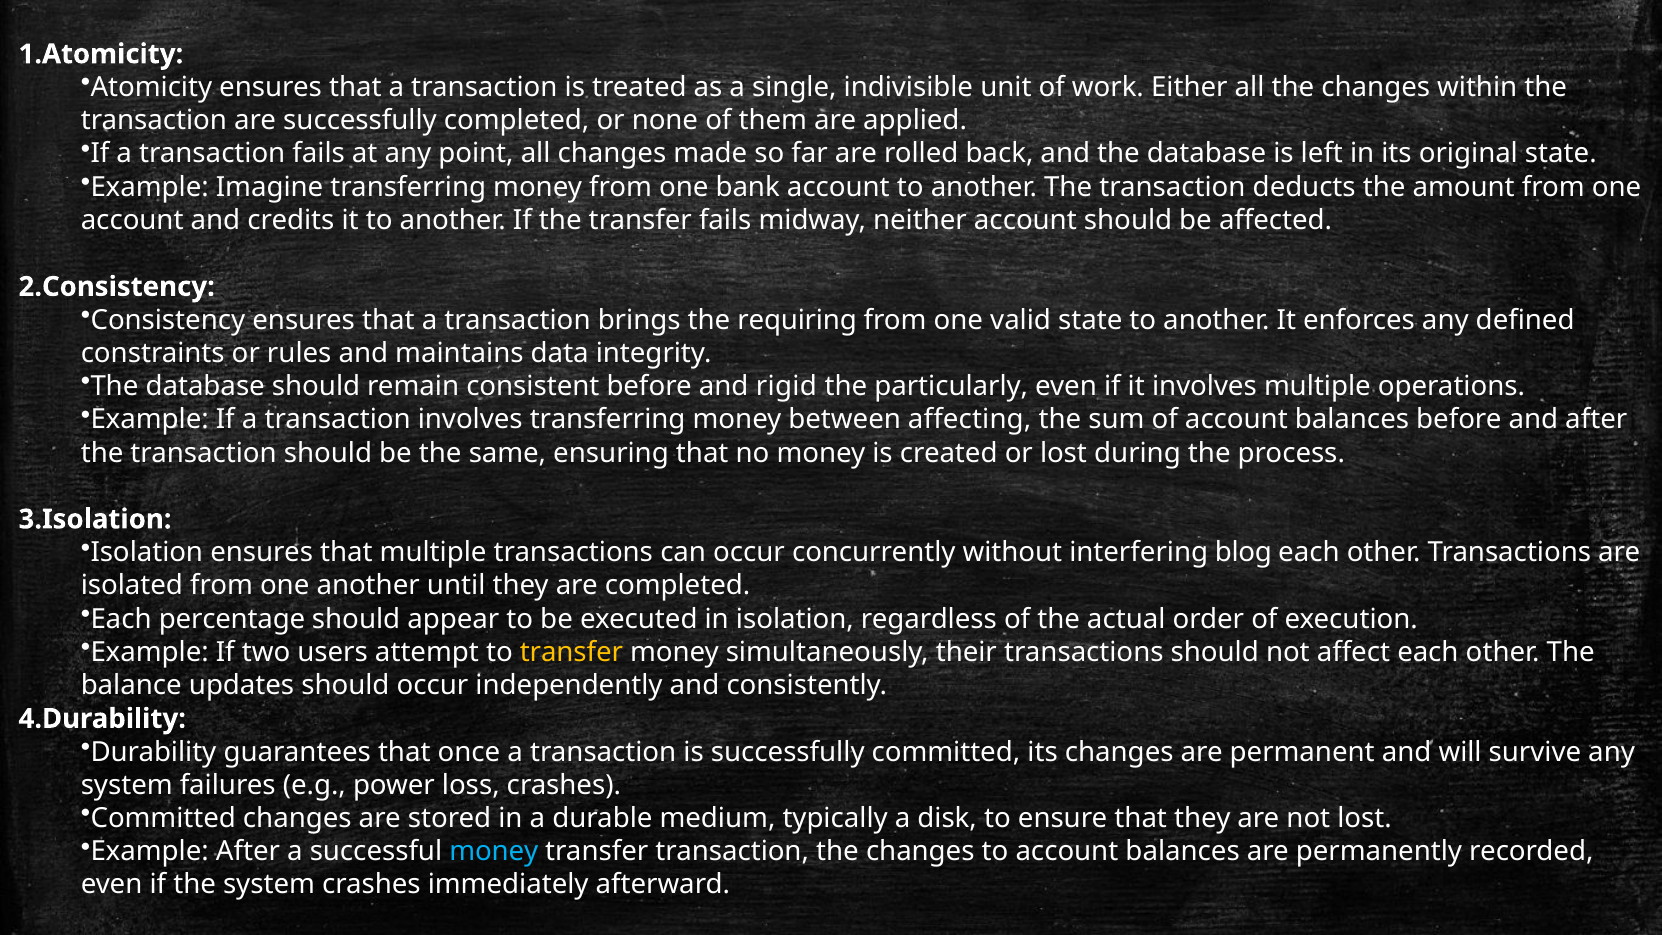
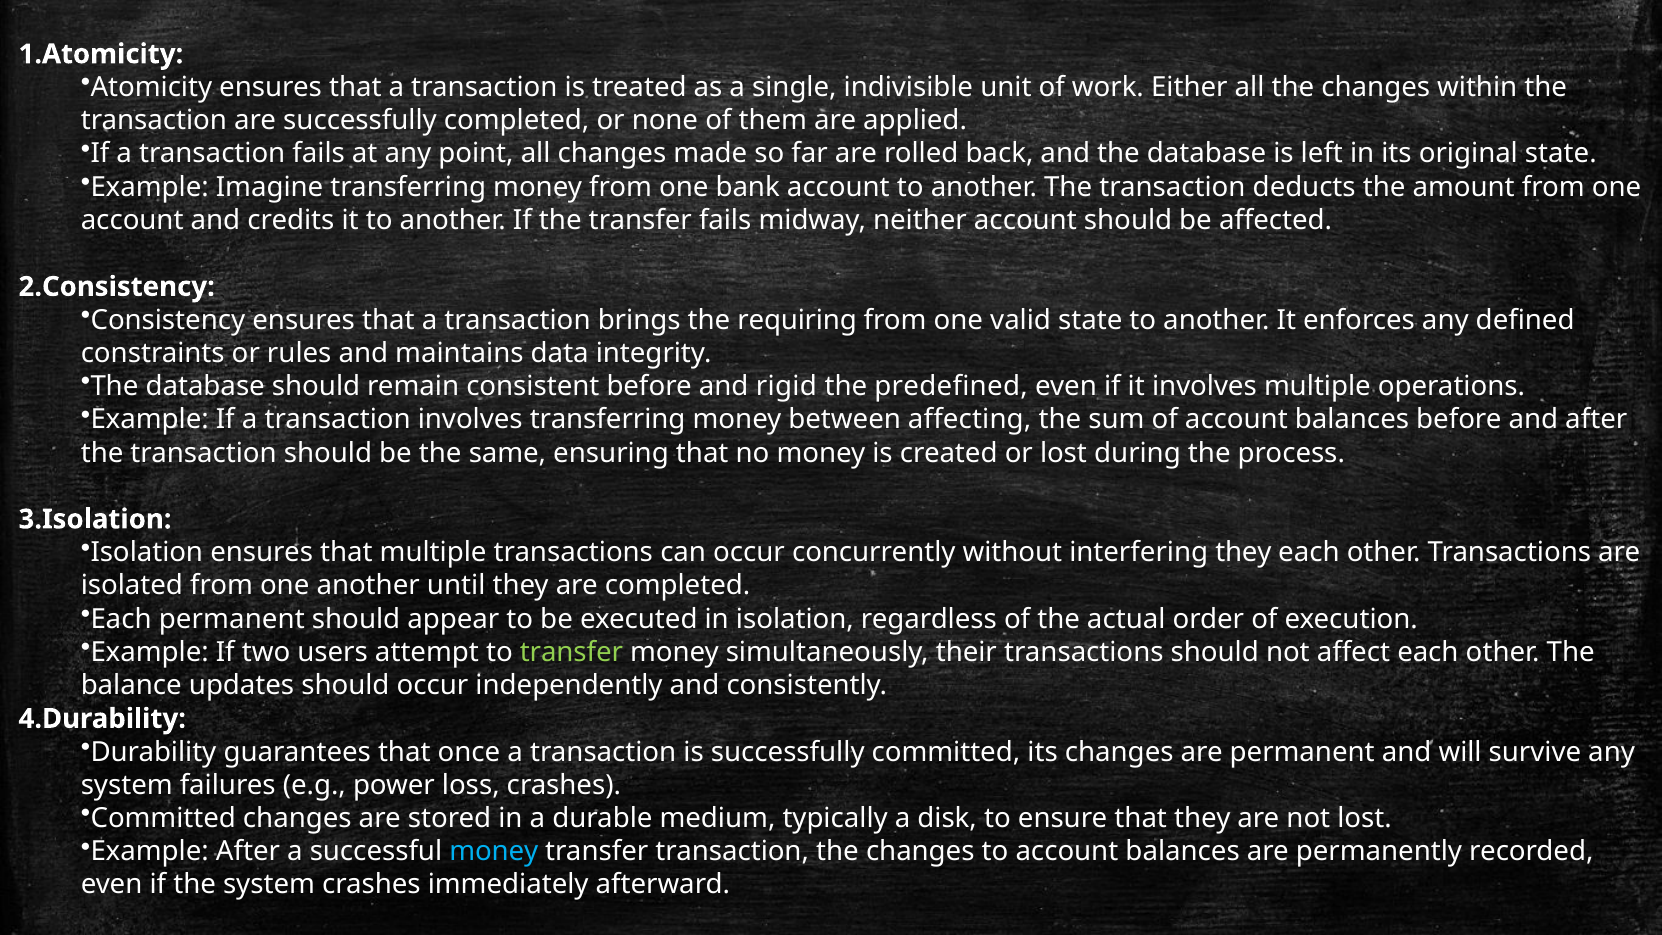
particularly: particularly -> predefined
interfering blog: blog -> they
Each percentage: percentage -> permanent
transfer at (571, 652) colour: yellow -> light green
